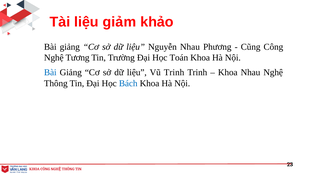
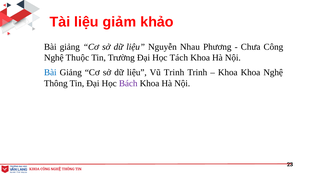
Cũng: Cũng -> Chưa
Tương: Tương -> Thuộc
Toán: Toán -> Tách
Khoa Nhau: Nhau -> Khoa
Bách colour: blue -> purple
